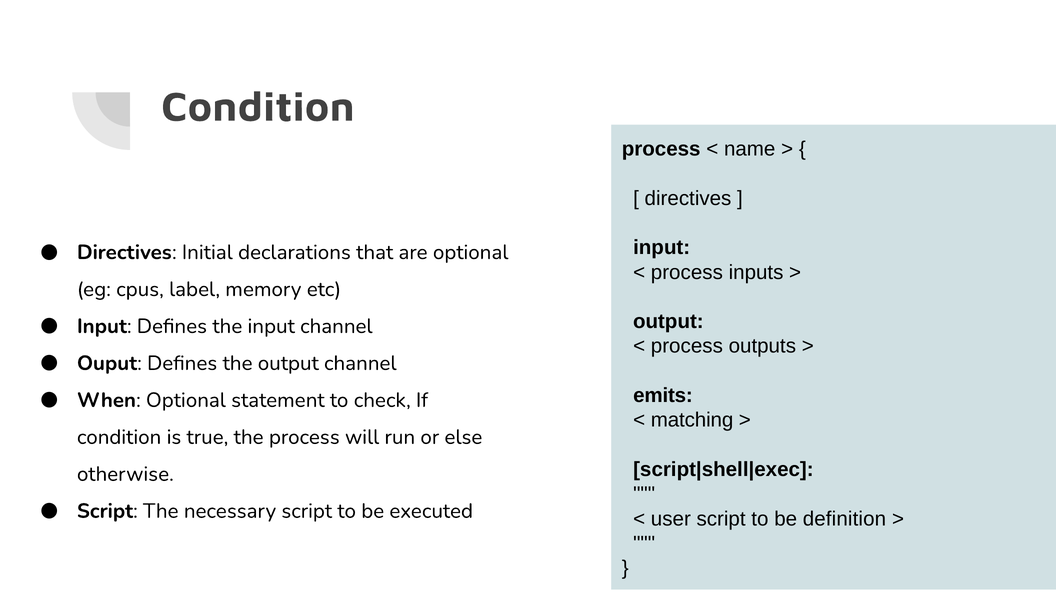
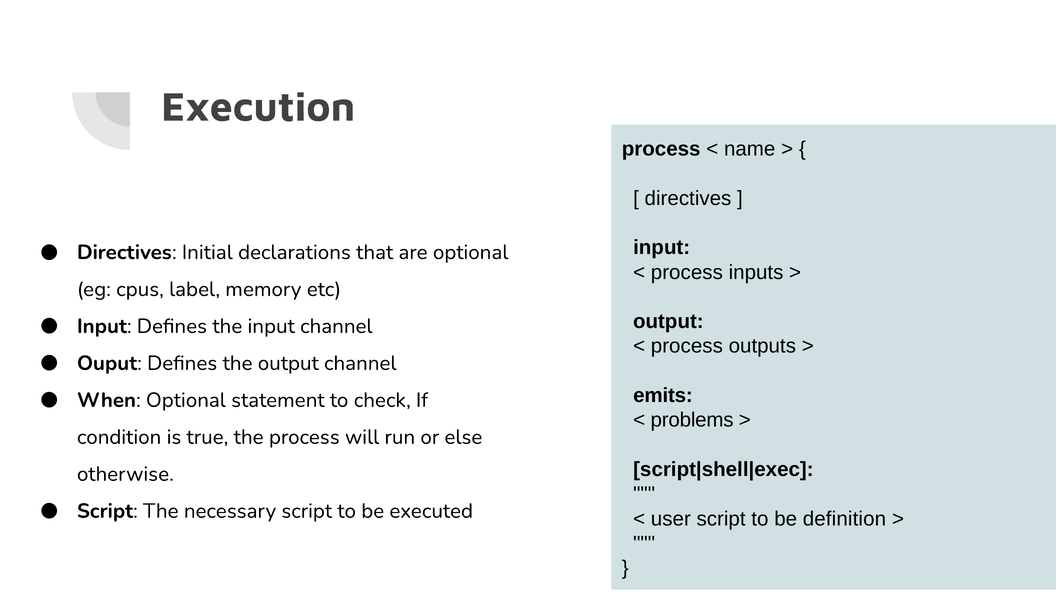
Condition at (258, 107): Condition -> Execution
matching: matching -> problems
